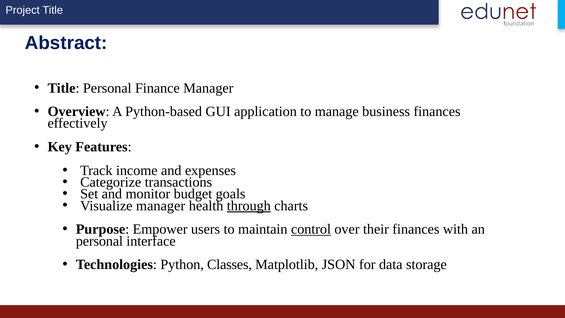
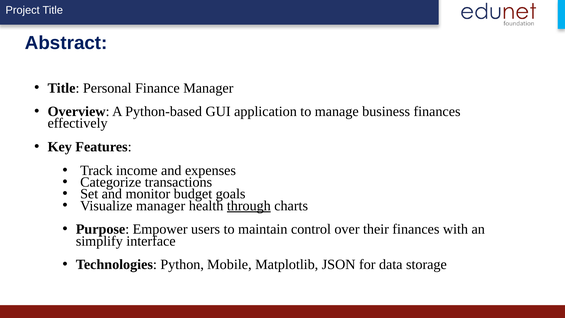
control underline: present -> none
personal at (99, 241): personal -> simplify
Classes: Classes -> Mobile
